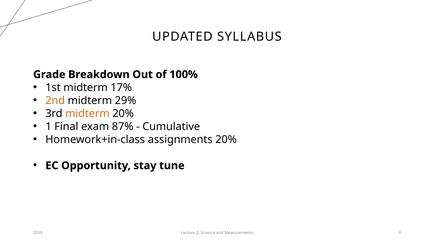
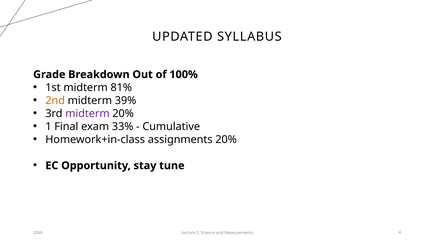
17%: 17% -> 81%
29%: 29% -> 39%
midterm at (87, 114) colour: orange -> purple
87%: 87% -> 33%
